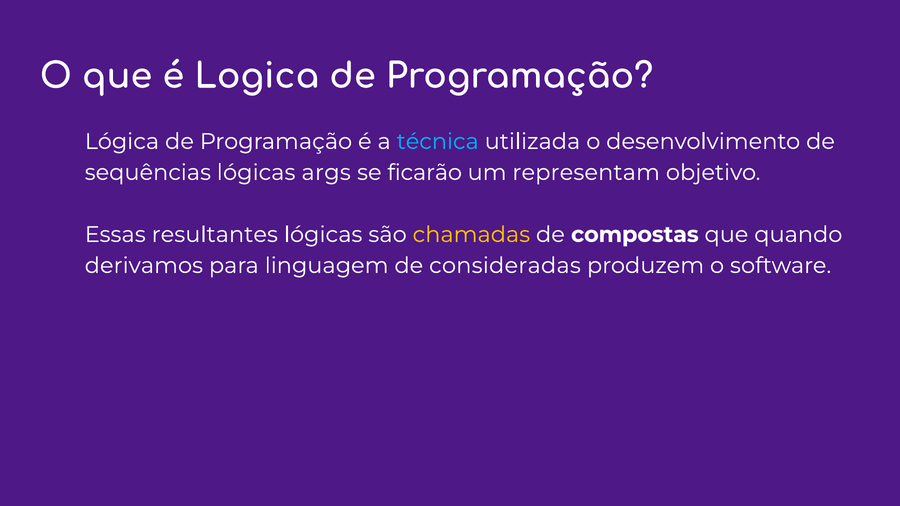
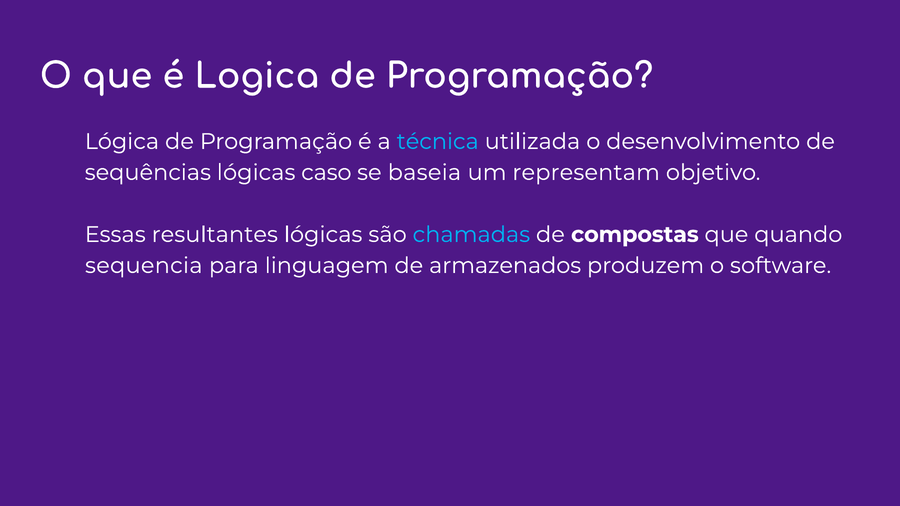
args: args -> caso
ficarão: ficarão -> baseia
chamadas colour: yellow -> light blue
derivamos: derivamos -> sequencia
consideradas: consideradas -> armazenados
